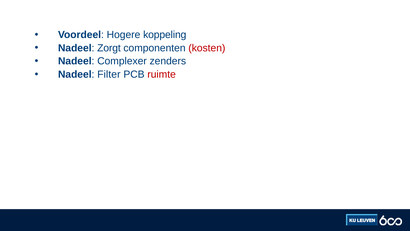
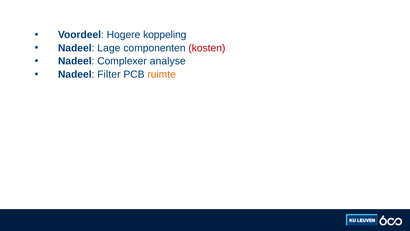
Zorgt: Zorgt -> Lage
zenders: zenders -> analyse
ruimte colour: red -> orange
